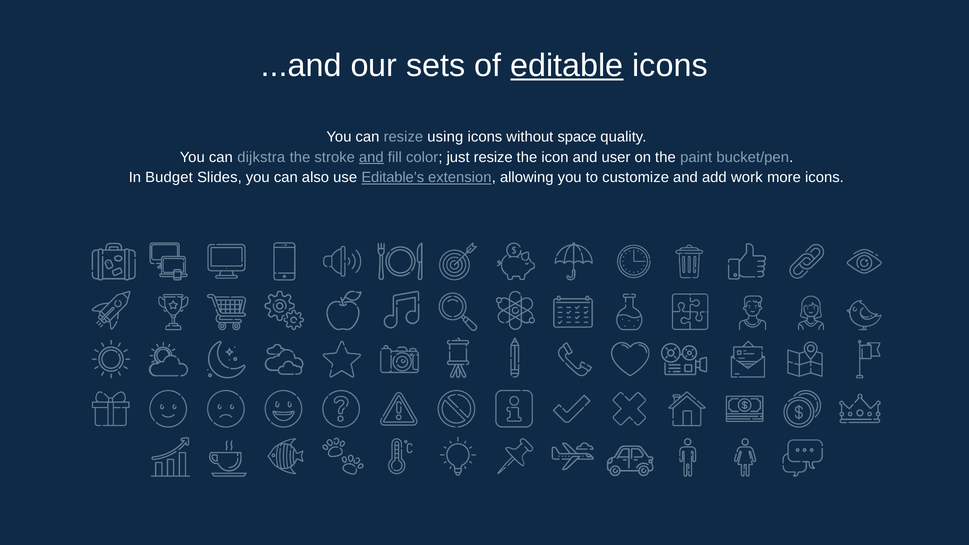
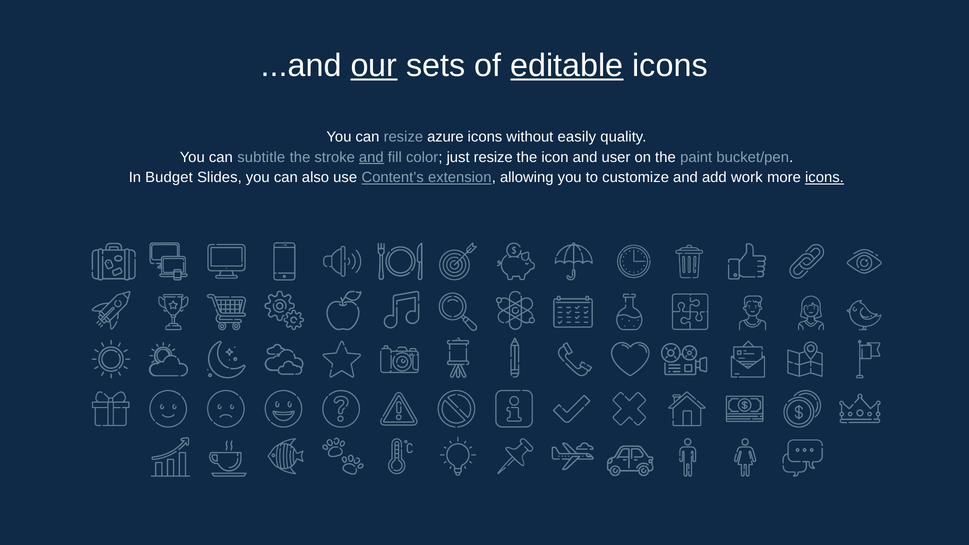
our underline: none -> present
using: using -> azure
space: space -> easily
dijkstra: dijkstra -> subtitle
Editable’s: Editable’s -> Content’s
icons at (824, 178) underline: none -> present
